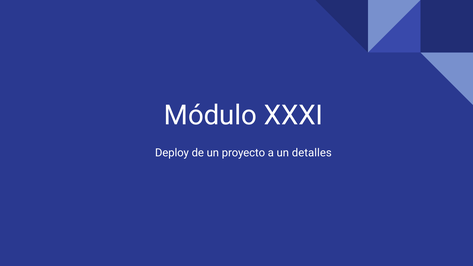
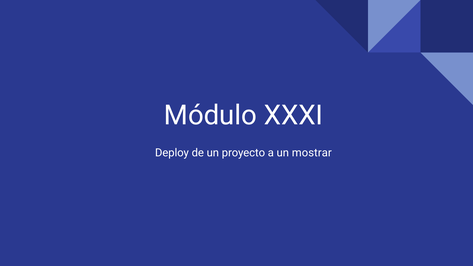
detalles: detalles -> mostrar
